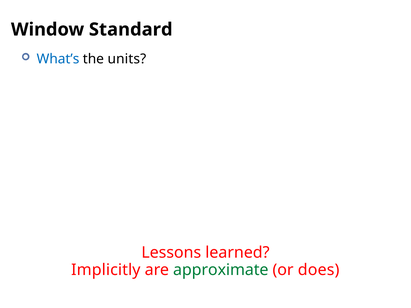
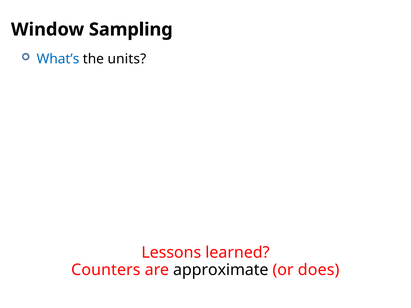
Standard: Standard -> Sampling
Implicitly: Implicitly -> Counters
approximate colour: green -> black
